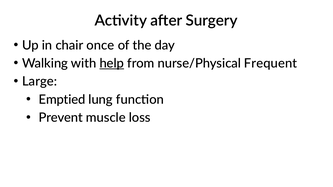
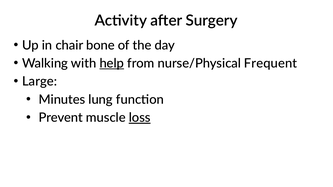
once: once -> bone
Emptied: Emptied -> Minutes
loss underline: none -> present
